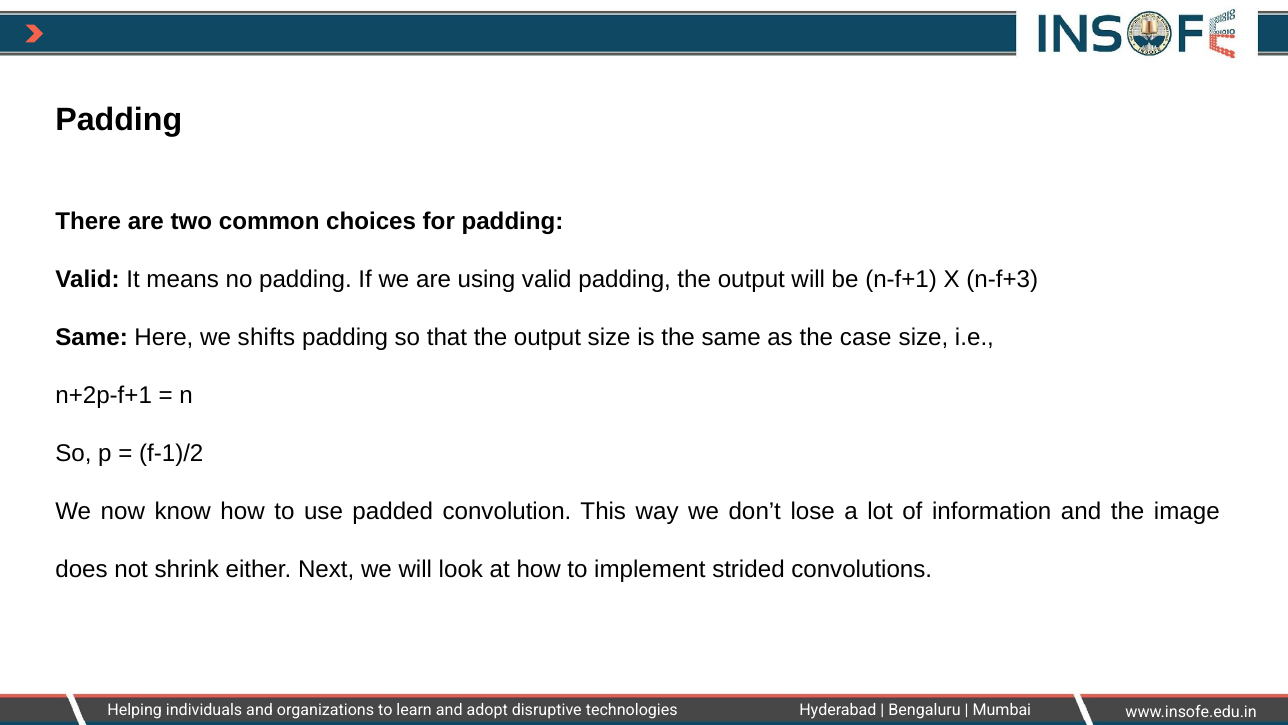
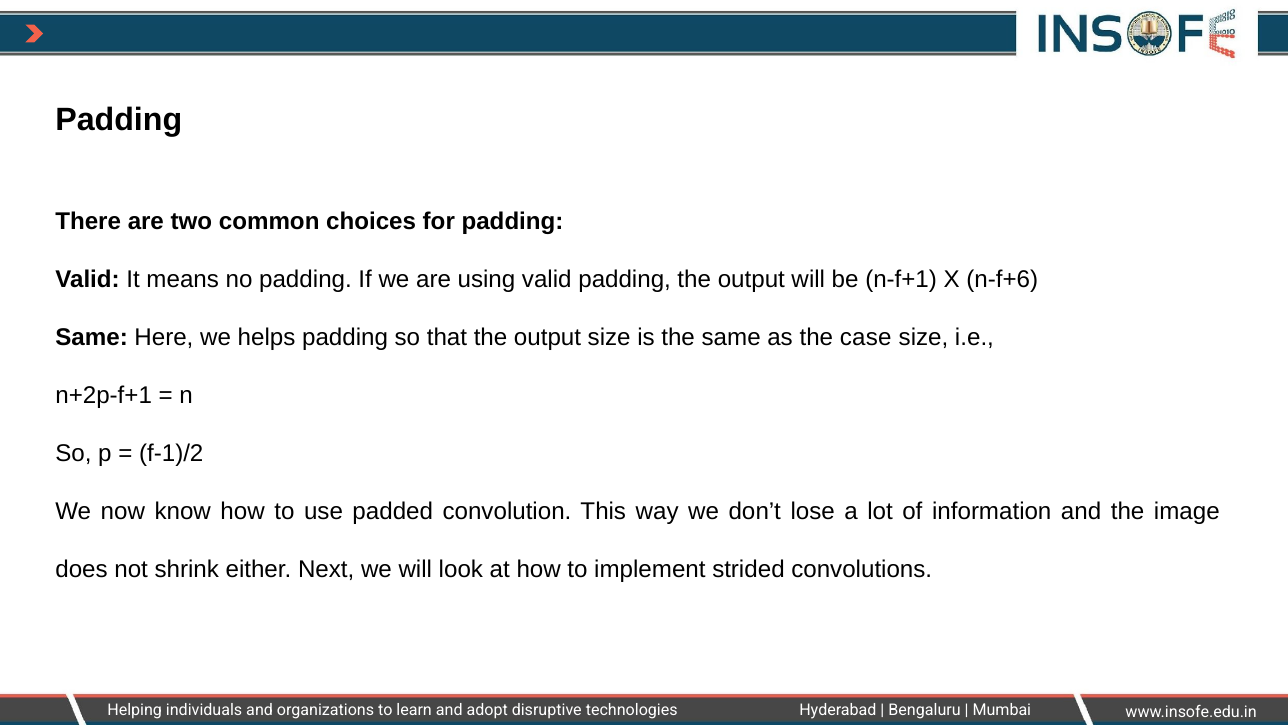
n-f+3: n-f+3 -> n-f+6
shifts: shifts -> helps
